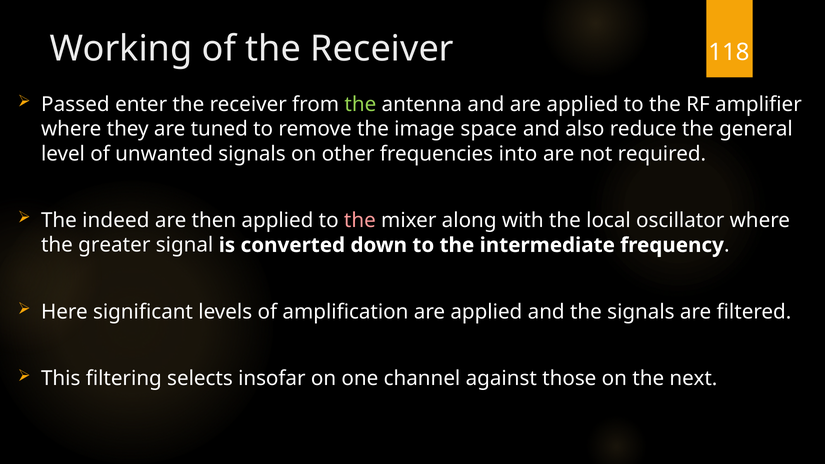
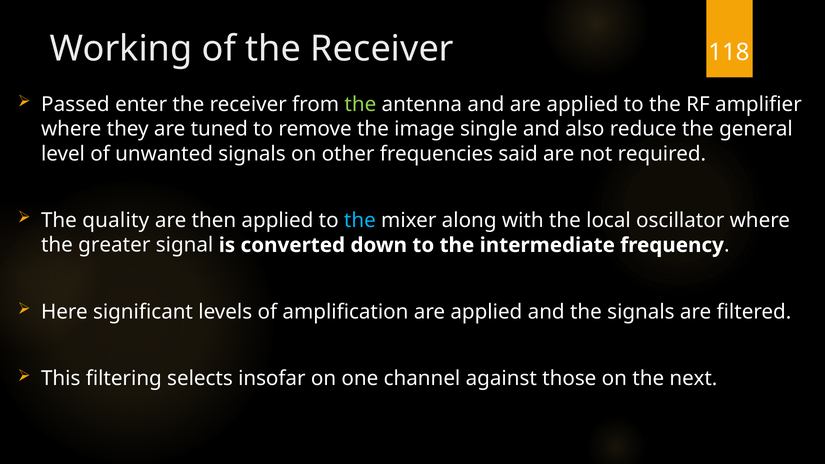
space: space -> single
into: into -> said
indeed: indeed -> quality
the at (360, 220) colour: pink -> light blue
